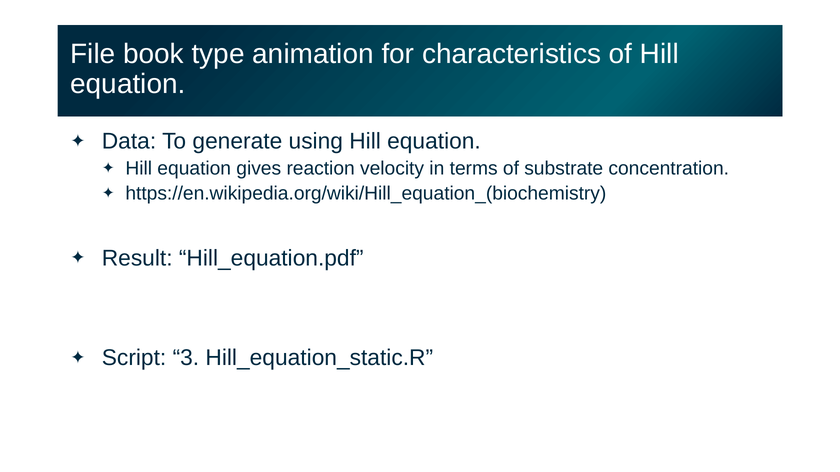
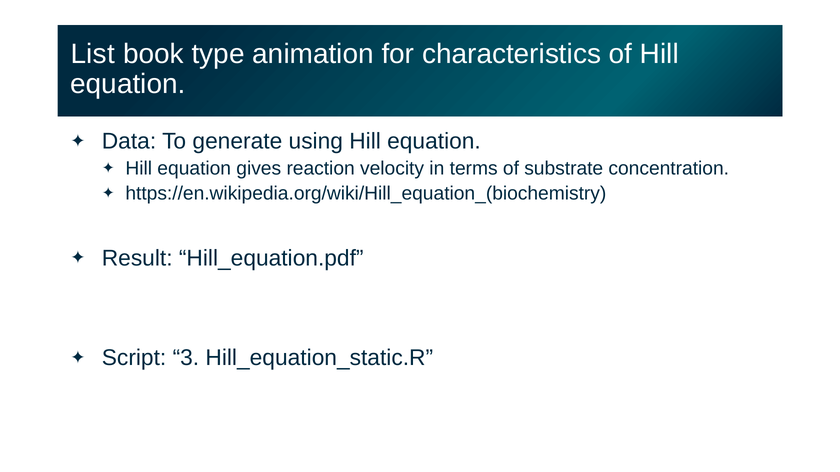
File: File -> List
